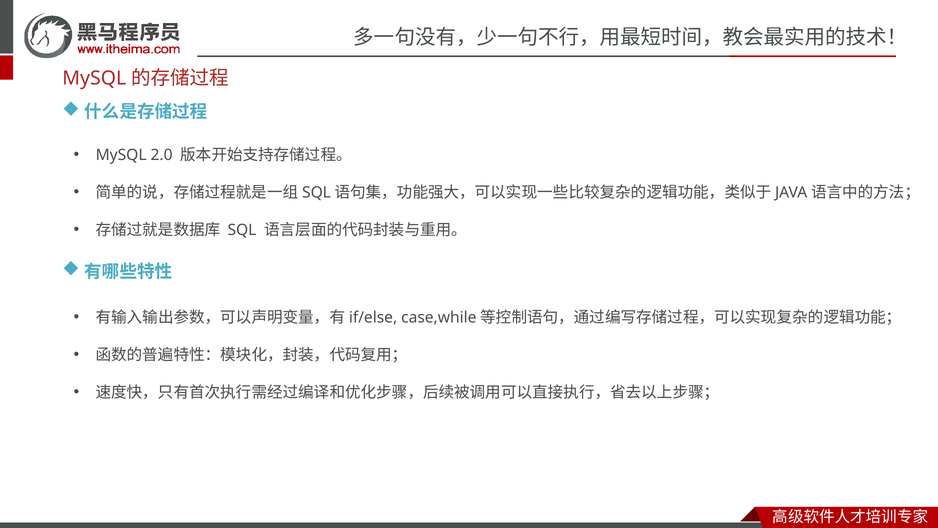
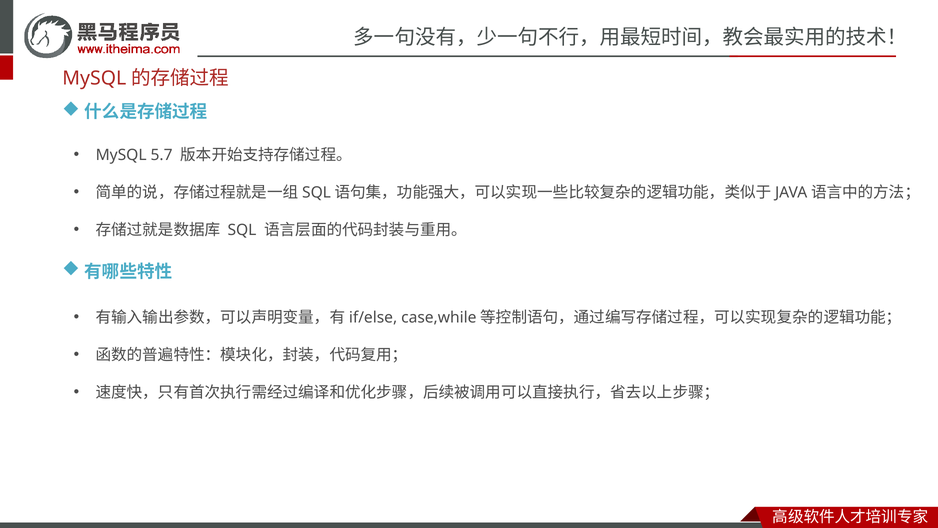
2.0: 2.0 -> 5.7
